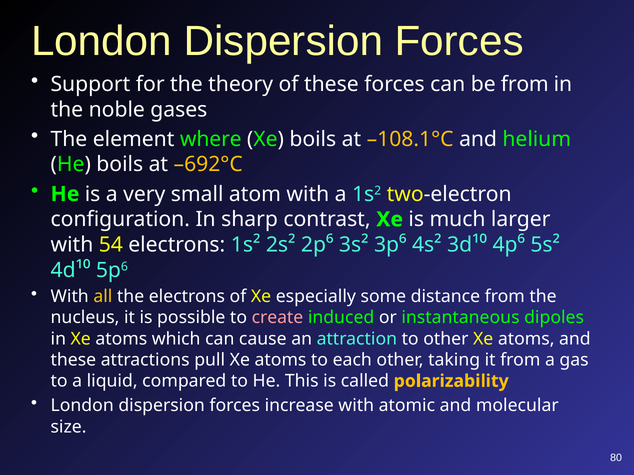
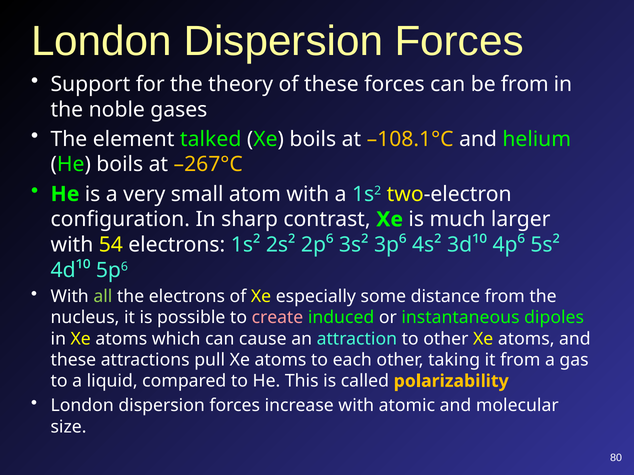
where: where -> talked
–692°C: –692°C -> –267°C
all colour: yellow -> light green
